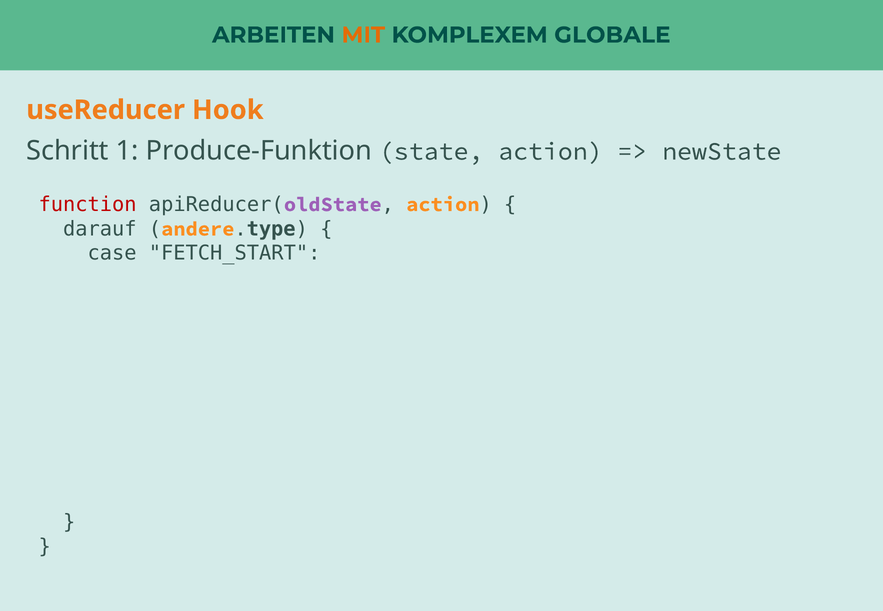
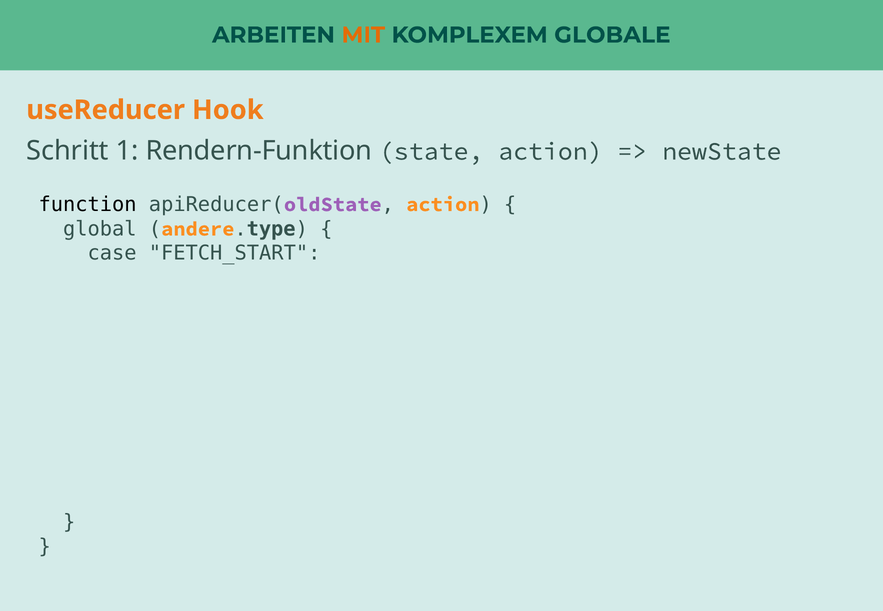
Produce-Funktion: Produce-Funktion -> Rendern-Funktion
function colour: red -> black
darauf: darauf -> global
